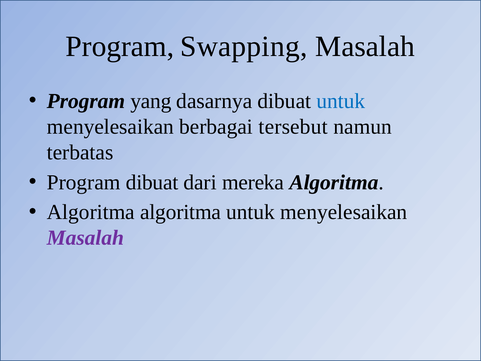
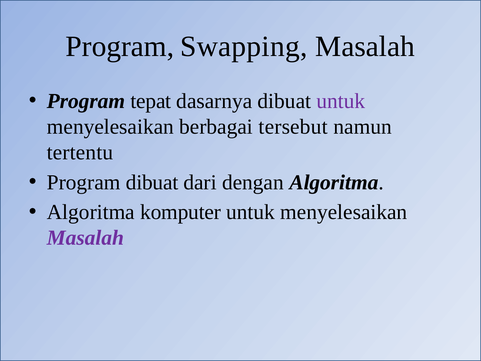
yang: yang -> tepat
untuk at (341, 101) colour: blue -> purple
terbatas: terbatas -> tertentu
mereka: mereka -> dengan
Algoritma algoritma: algoritma -> komputer
